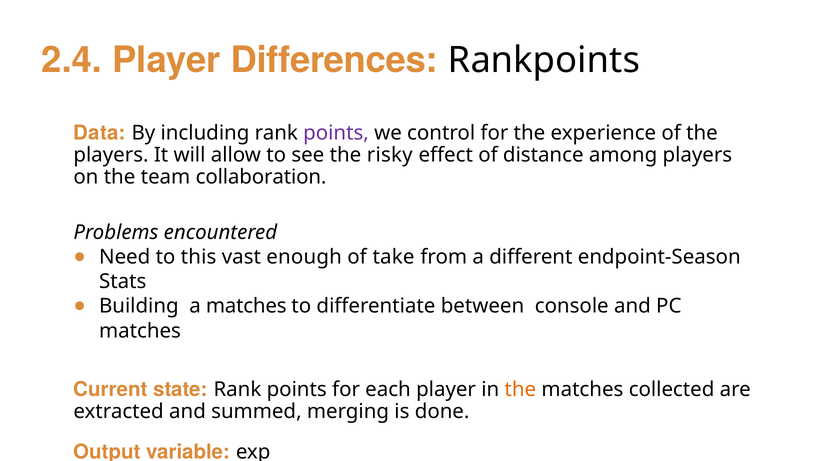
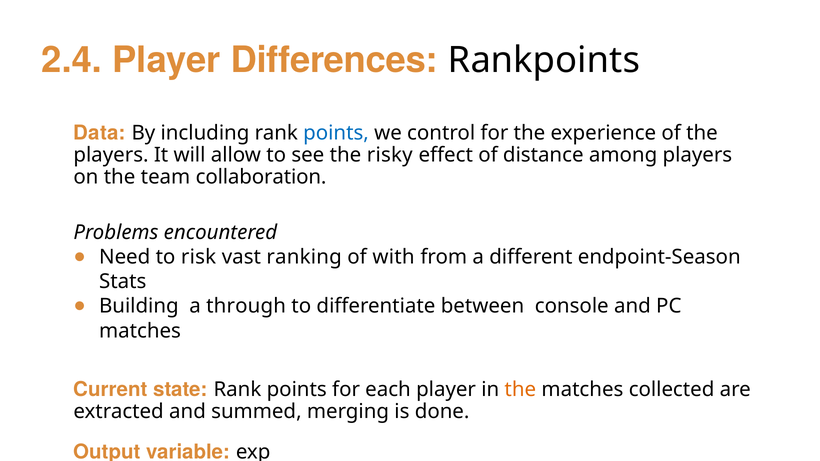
points at (336, 133) colour: purple -> blue
this: this -> risk
enough: enough -> ranking
take: take -> with
a matches: matches -> through
